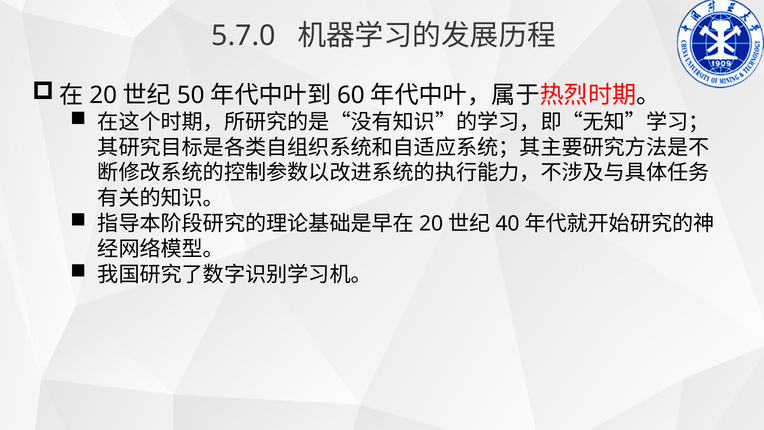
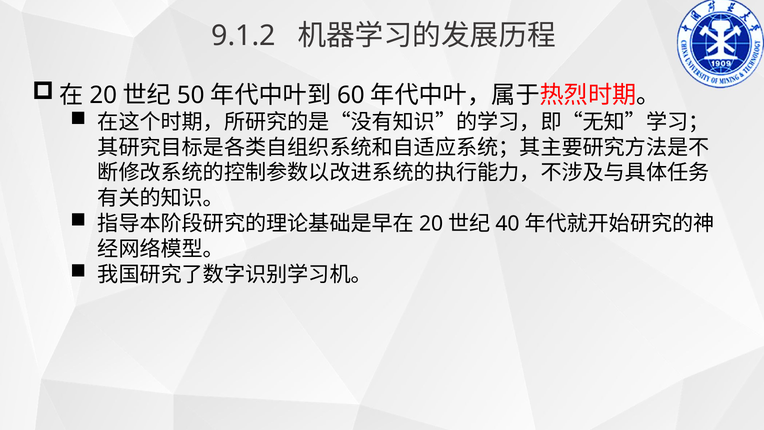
5.7.0: 5.7.0 -> 9.1.2
